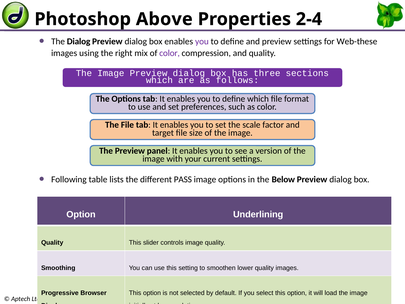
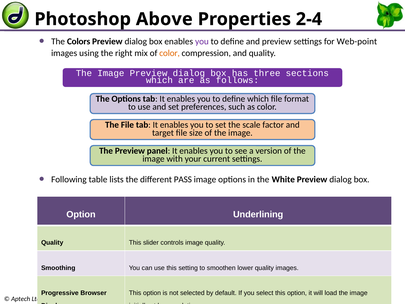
The Dialog: Dialog -> Colors
Web-these: Web-these -> Web-point
color at (170, 53) colour: purple -> orange
Below: Below -> White
